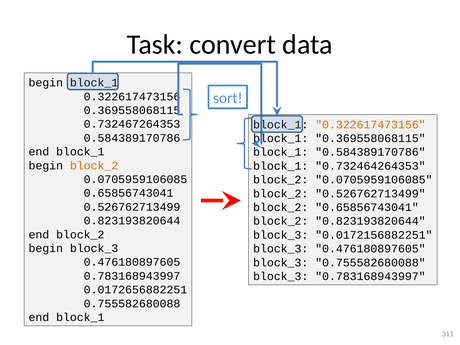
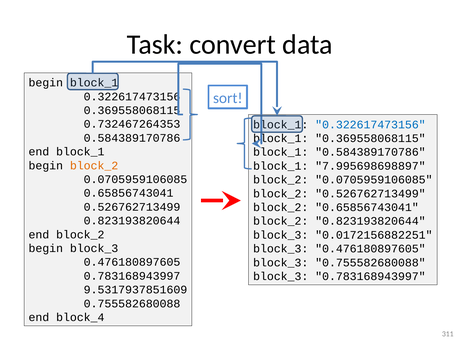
0.322617473156 at (370, 125) colour: orange -> blue
0.732464264353: 0.732464264353 -> 7.995698698897
0.0172656882251: 0.0172656882251 -> 9.5317937851609
block_1 at (80, 317): block_1 -> block_4
